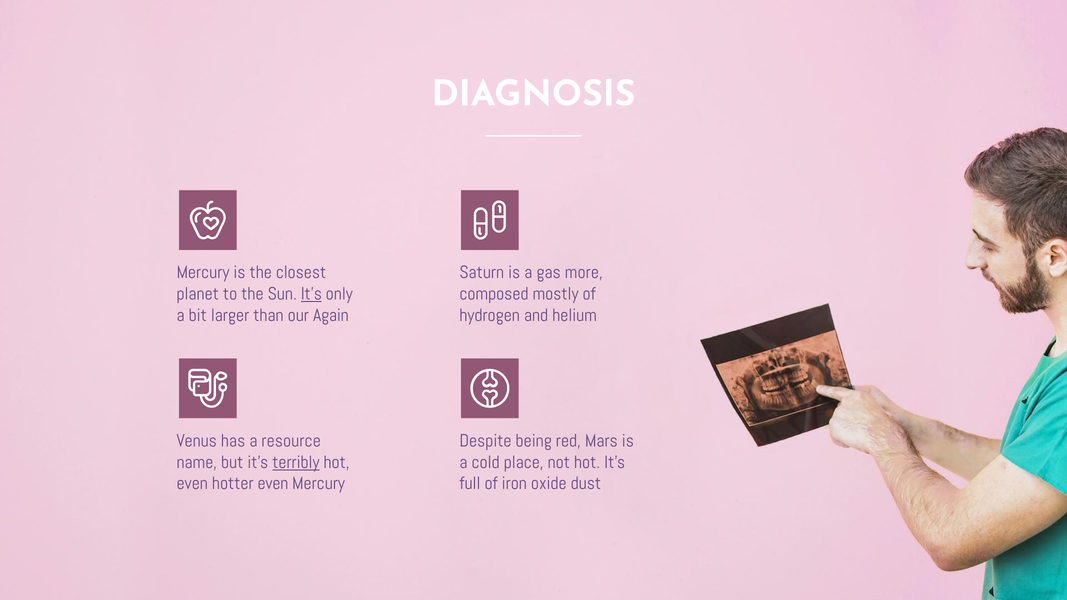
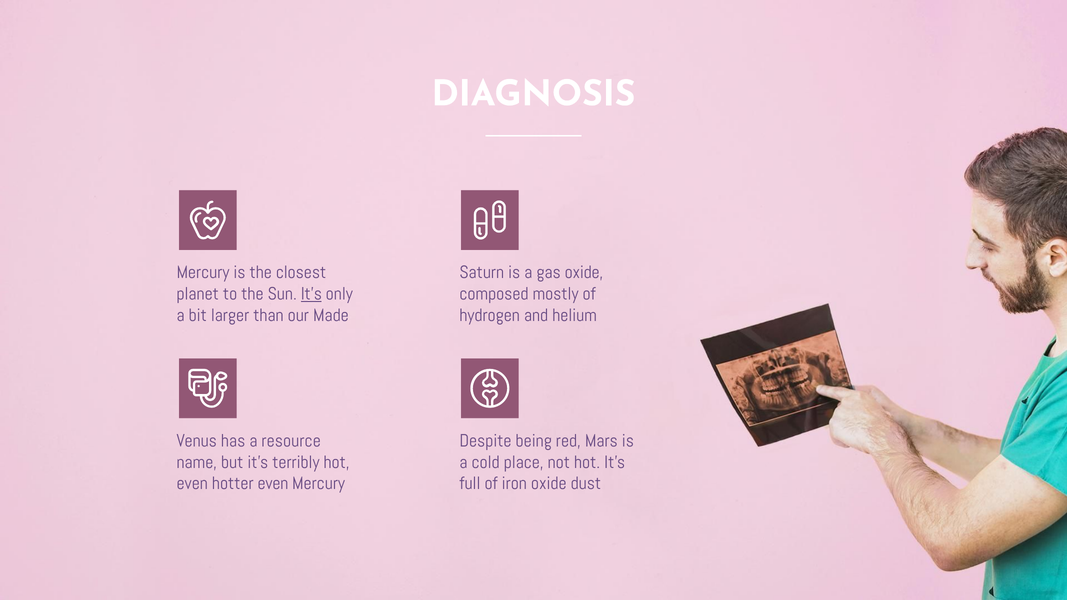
gas more: more -> oxide
Again: Again -> Made
terribly underline: present -> none
